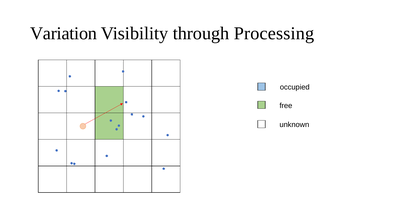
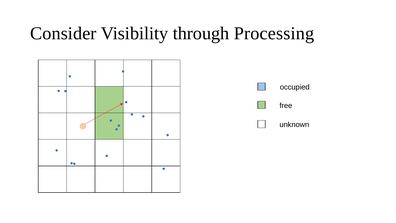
Variation: Variation -> Consider
